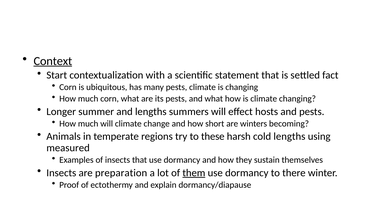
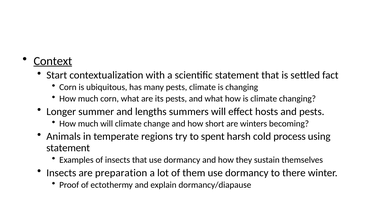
these: these -> spent
cold lengths: lengths -> process
measured at (68, 148): measured -> statement
them underline: present -> none
